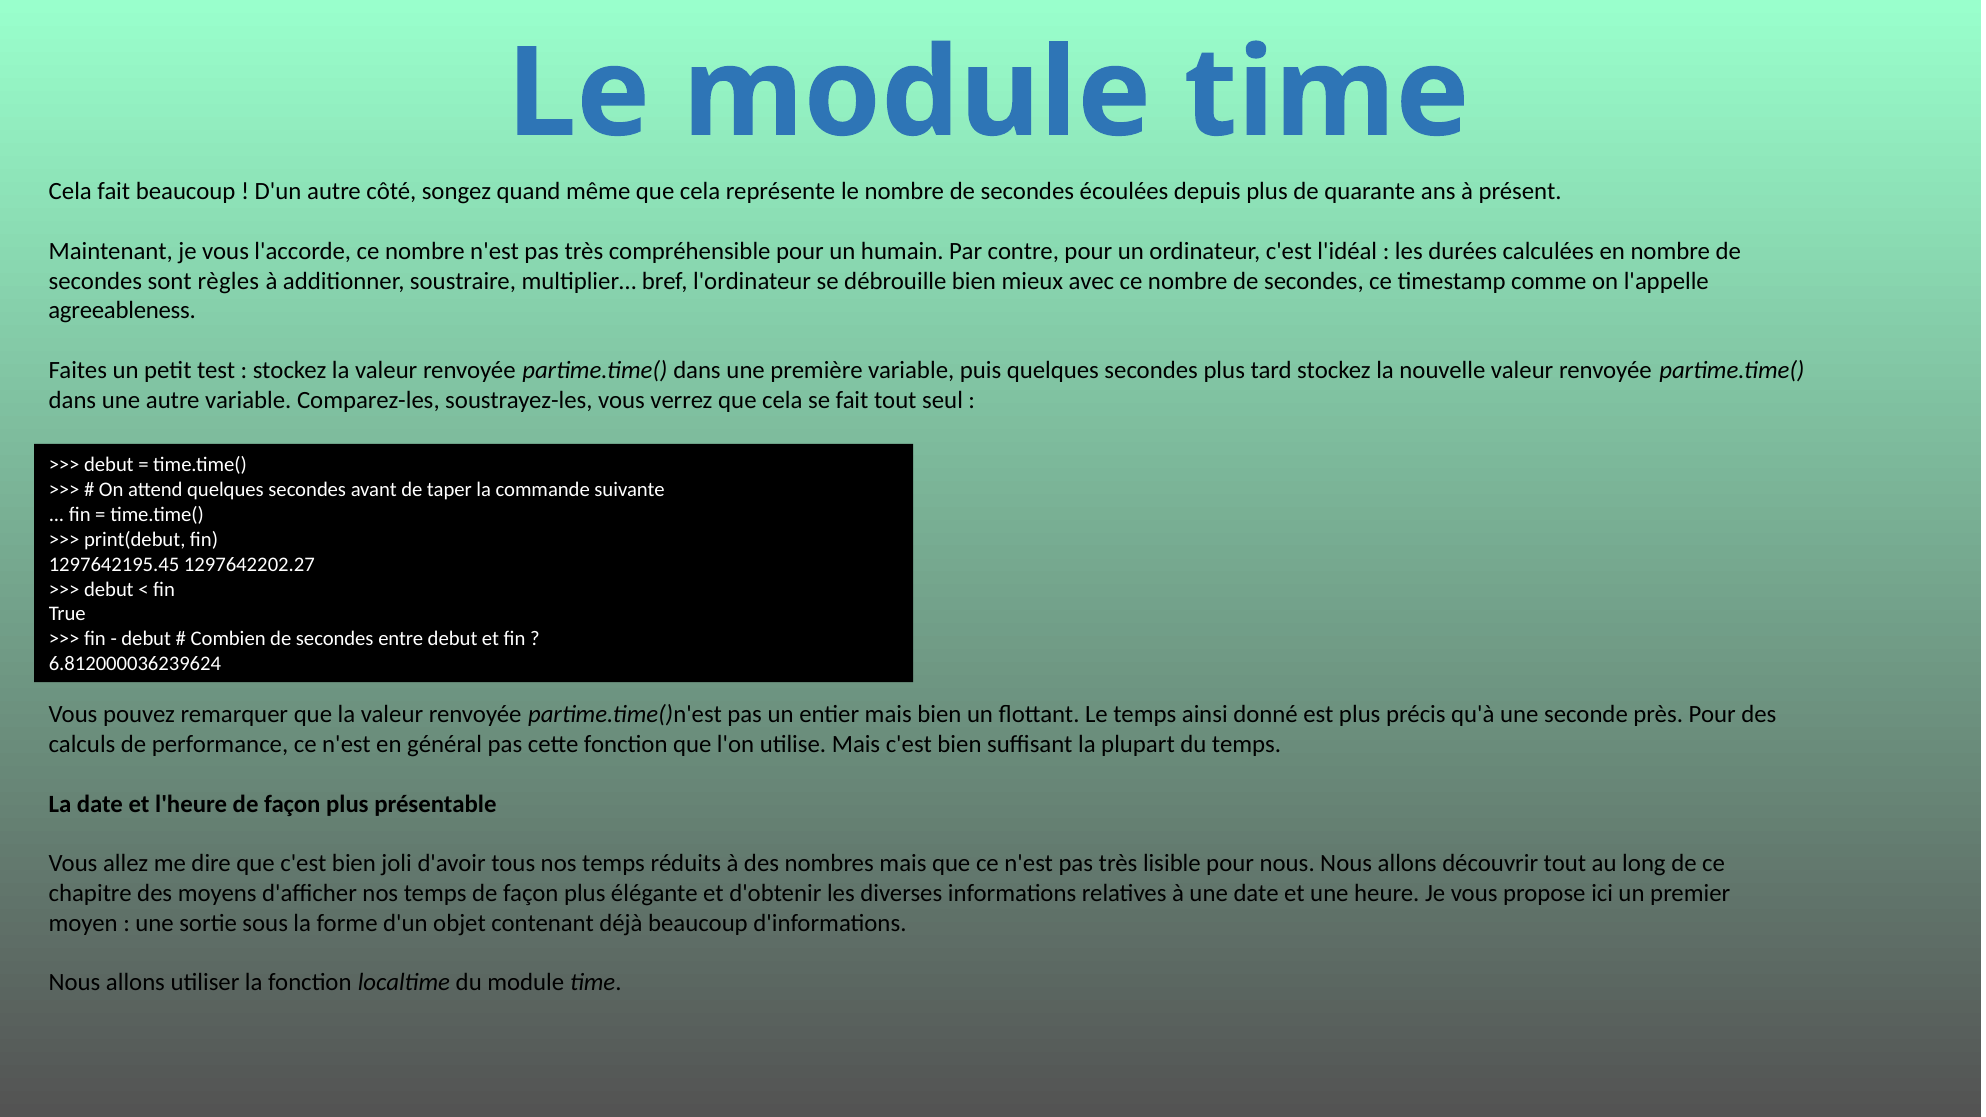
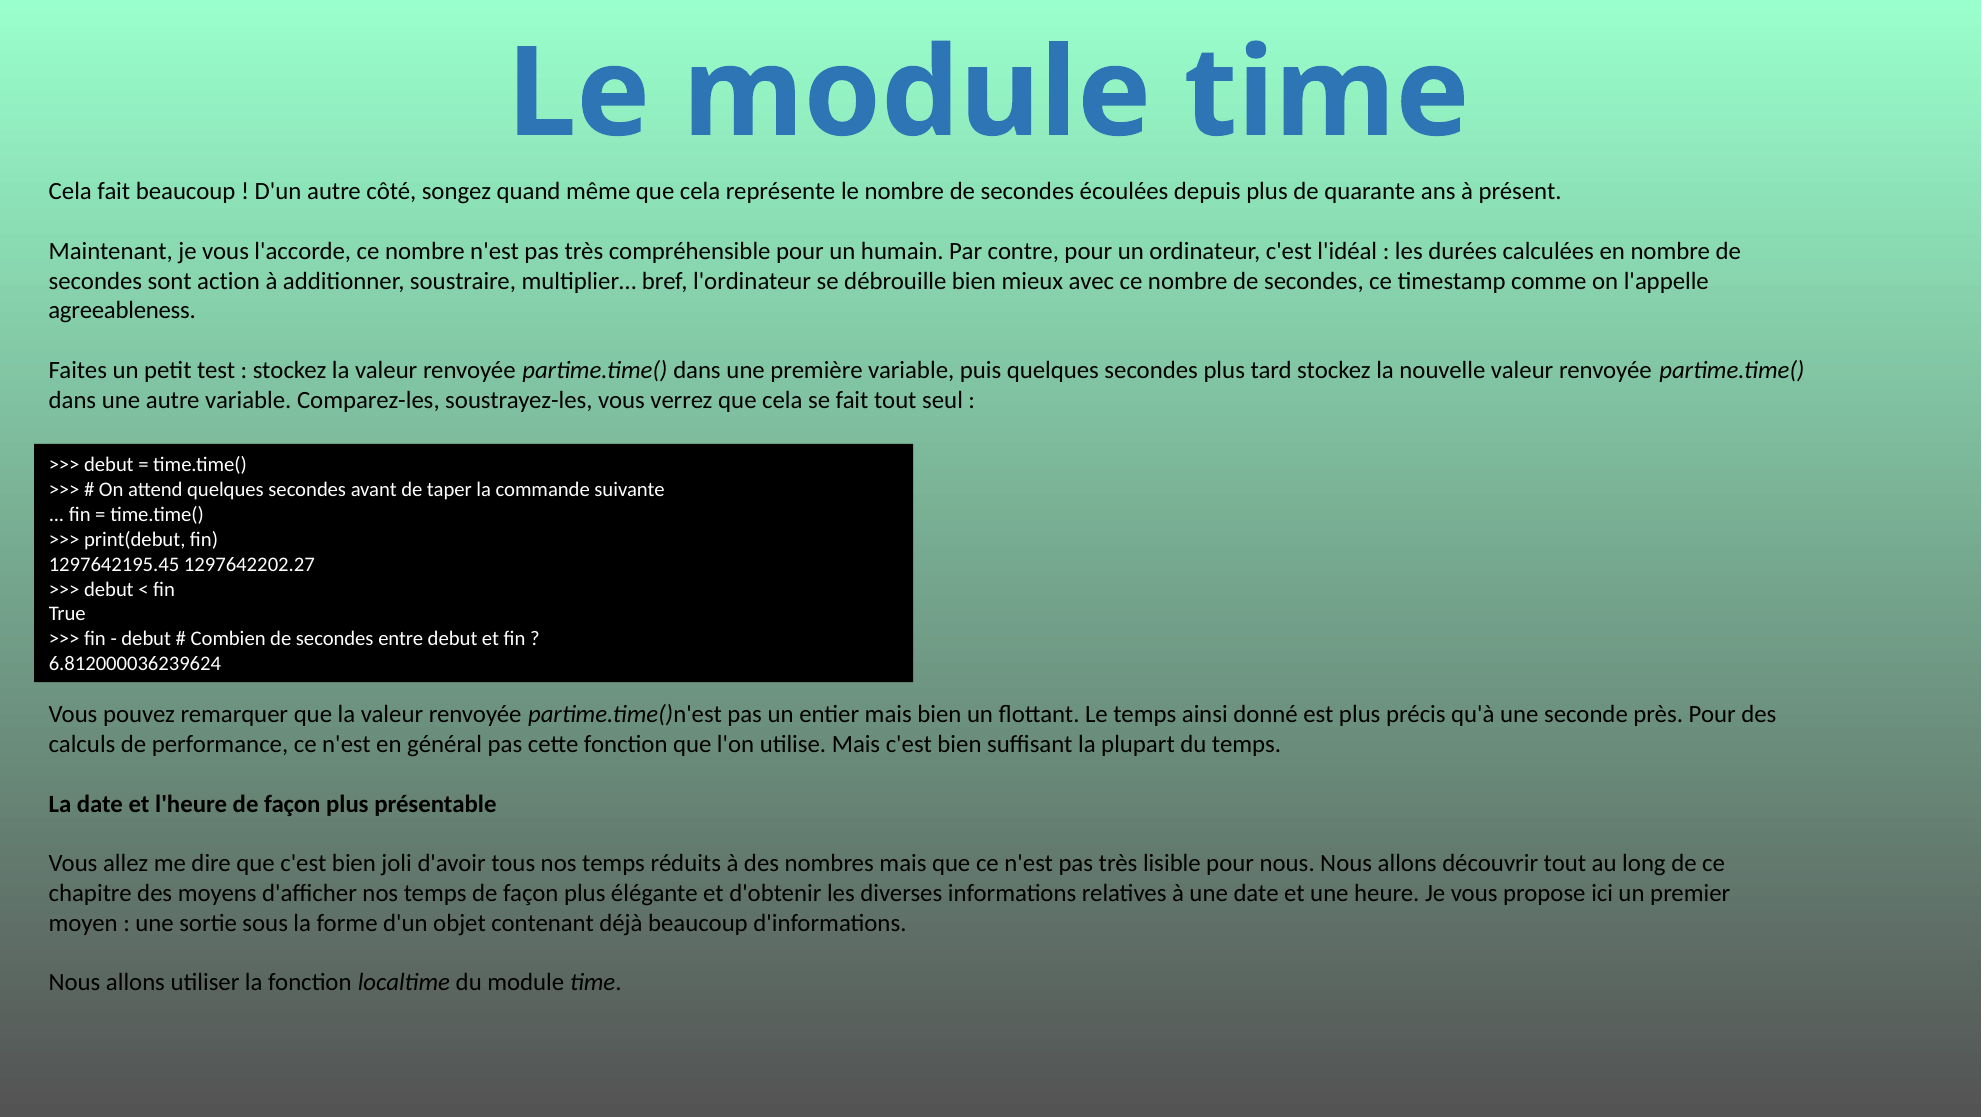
règles: règles -> action
